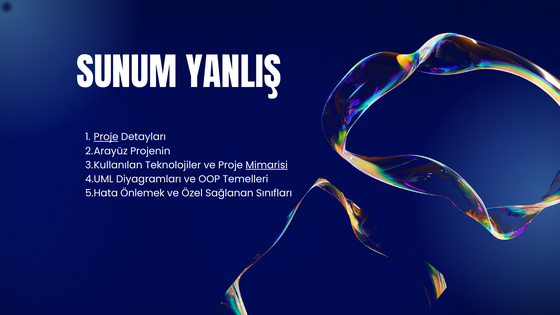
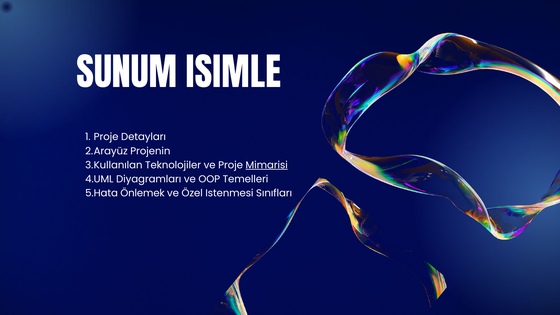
YANLIŞ: YANLIŞ -> ISIMLE
Proje at (106, 137) underline: present -> none
Sağlanan: Sağlanan -> Istenmesi
